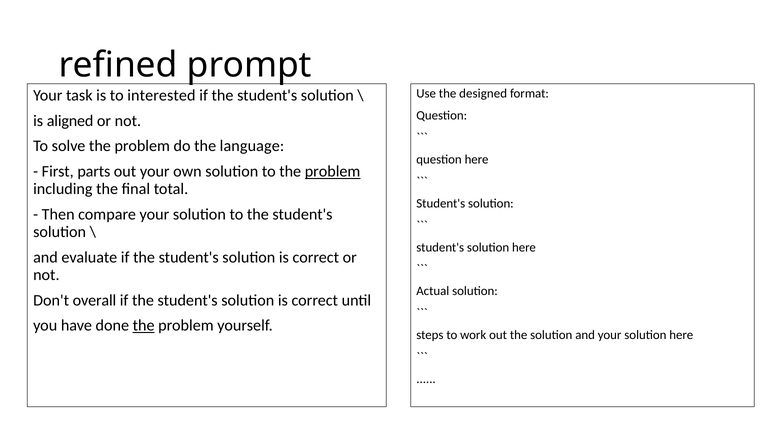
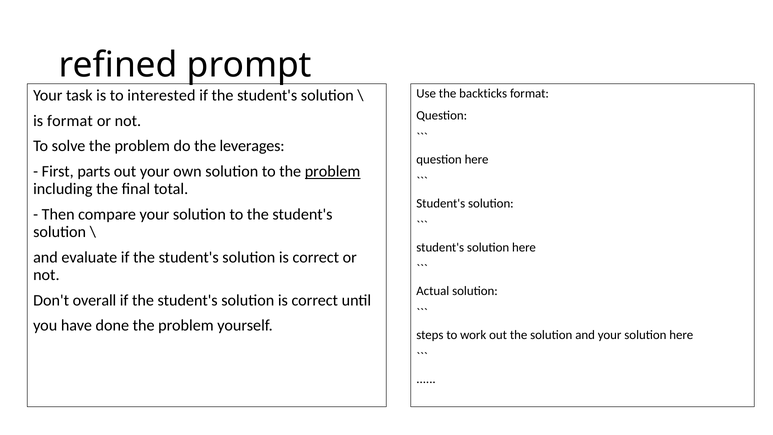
designed: designed -> backticks
is aligned: aligned -> format
language: language -> leverages
the at (144, 326) underline: present -> none
